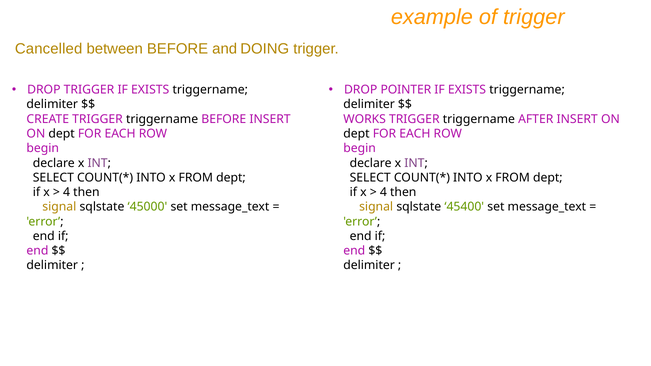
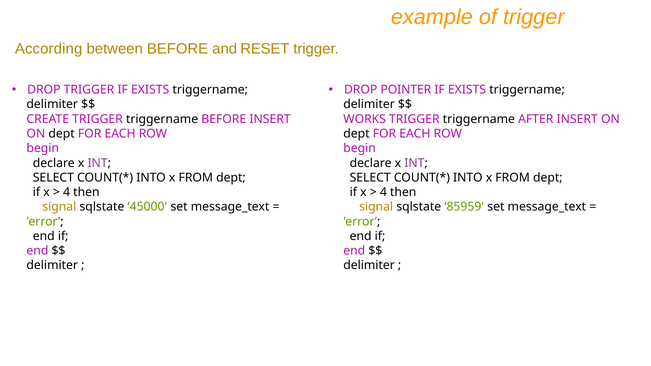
Cancelled: Cancelled -> According
DOING: DOING -> RESET
45400: 45400 -> 85959
